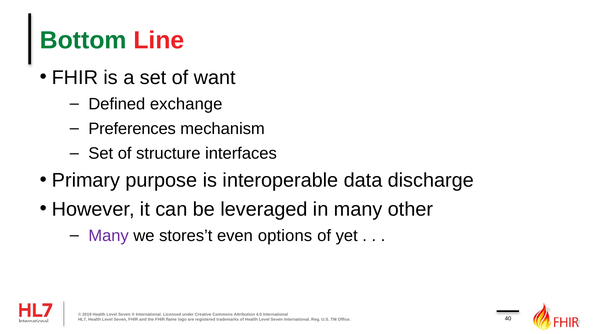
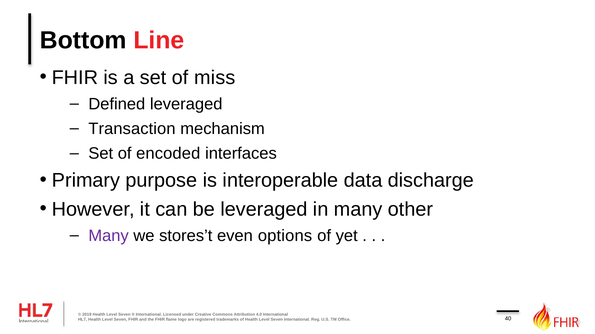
Bottom colour: green -> black
want: want -> miss
Defined exchange: exchange -> leveraged
Preferences: Preferences -> Transaction
structure: structure -> encoded
